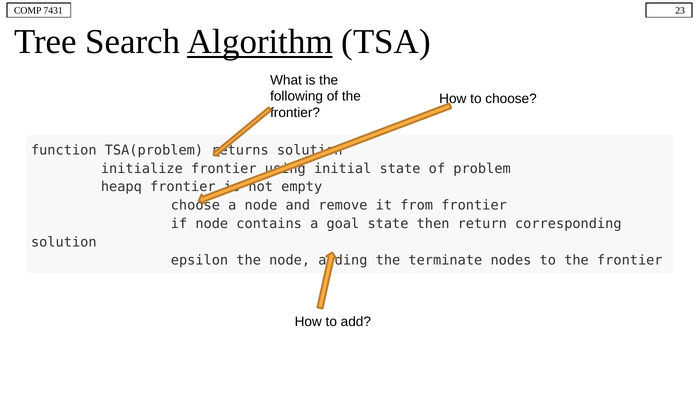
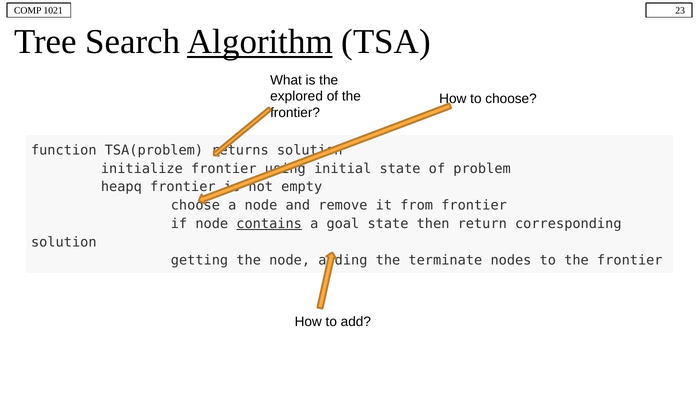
7431: 7431 -> 1021
following: following -> explored
contains underline: none -> present
epsilon: epsilon -> getting
